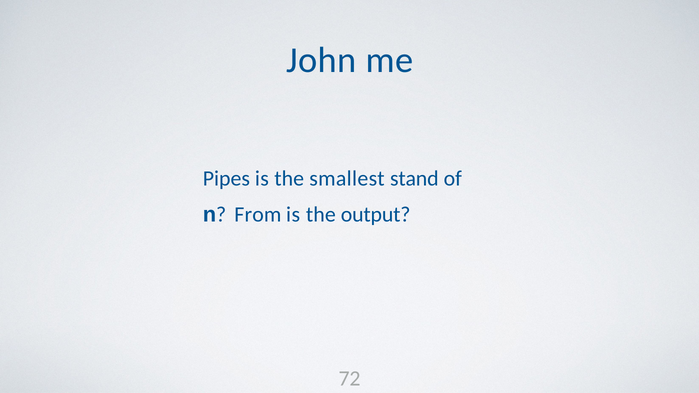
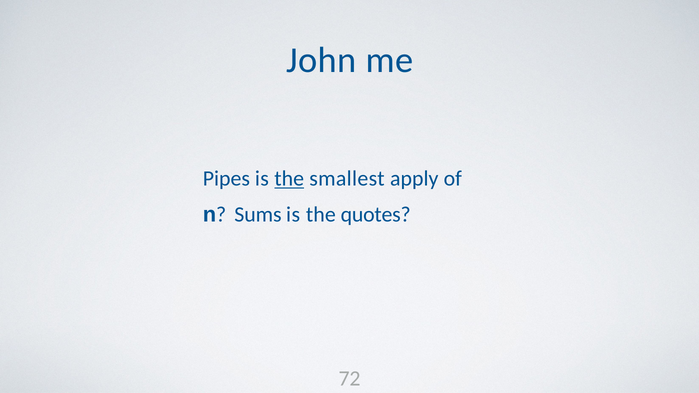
the at (289, 179) underline: none -> present
stand: stand -> apply
From: From -> Sums
output: output -> quotes
